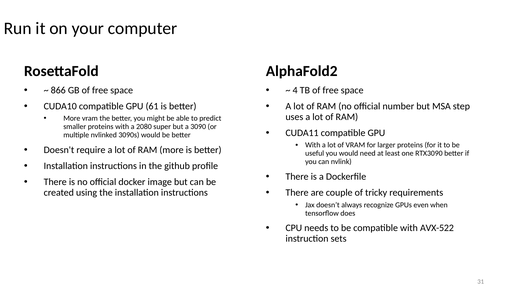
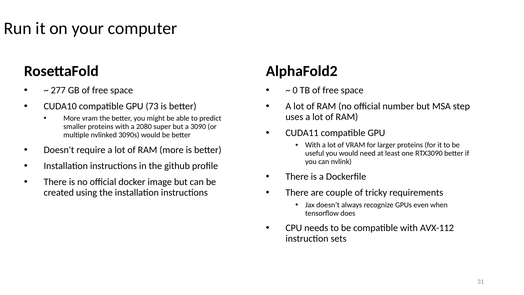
866: 866 -> 277
4: 4 -> 0
61: 61 -> 73
AVX-522: AVX-522 -> AVX-112
